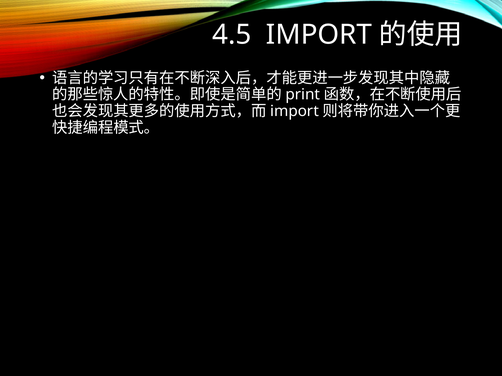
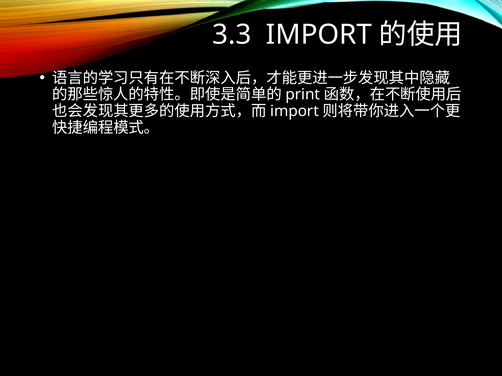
4.5: 4.5 -> 3.3
